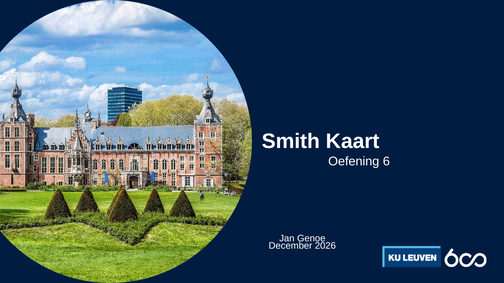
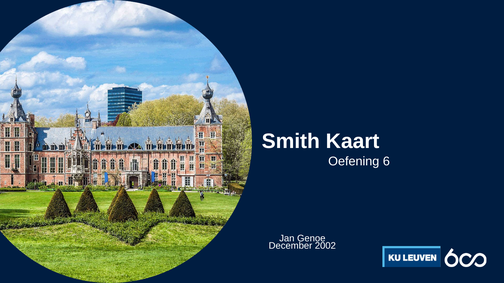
2026: 2026 -> 2002
